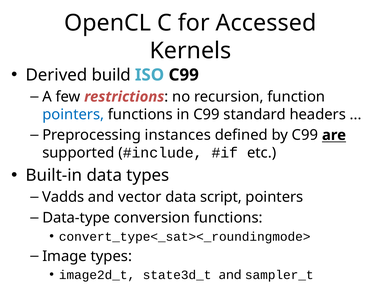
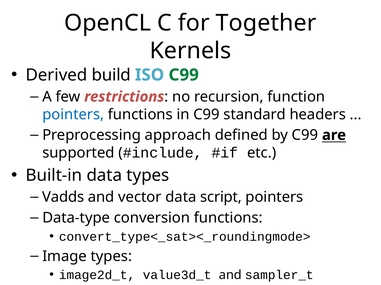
Accessed: Accessed -> Together
C99 at (184, 75) colour: black -> green
instances: instances -> approach
state3d_t: state3d_t -> value3d_t
